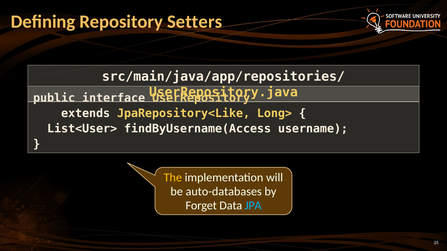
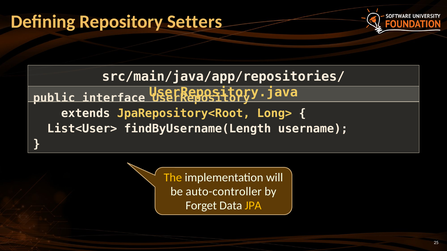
JpaRepository<Like: JpaRepository<Like -> JpaRepository<Root
findByUsername(Access: findByUsername(Access -> findByUsername(Length
auto-databases: auto-databases -> auto-controller
JPA colour: light blue -> yellow
